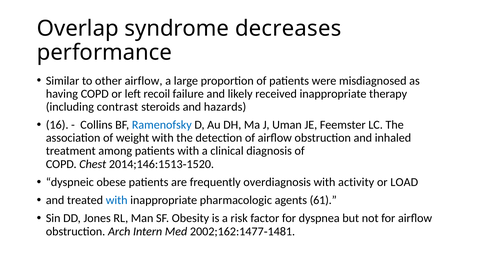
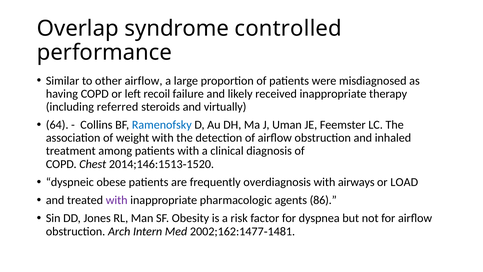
decreases: decreases -> controlled
contrast: contrast -> referred
hazards: hazards -> virtually
16: 16 -> 64
activity: activity -> airways
with at (117, 200) colour: blue -> purple
61: 61 -> 86
